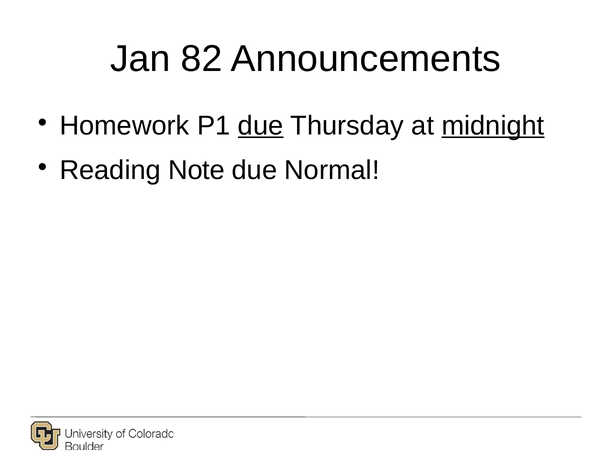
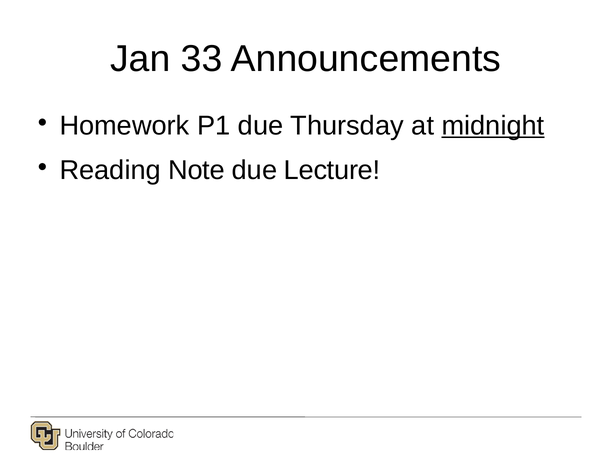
82: 82 -> 33
due at (261, 126) underline: present -> none
Normal: Normal -> Lecture
